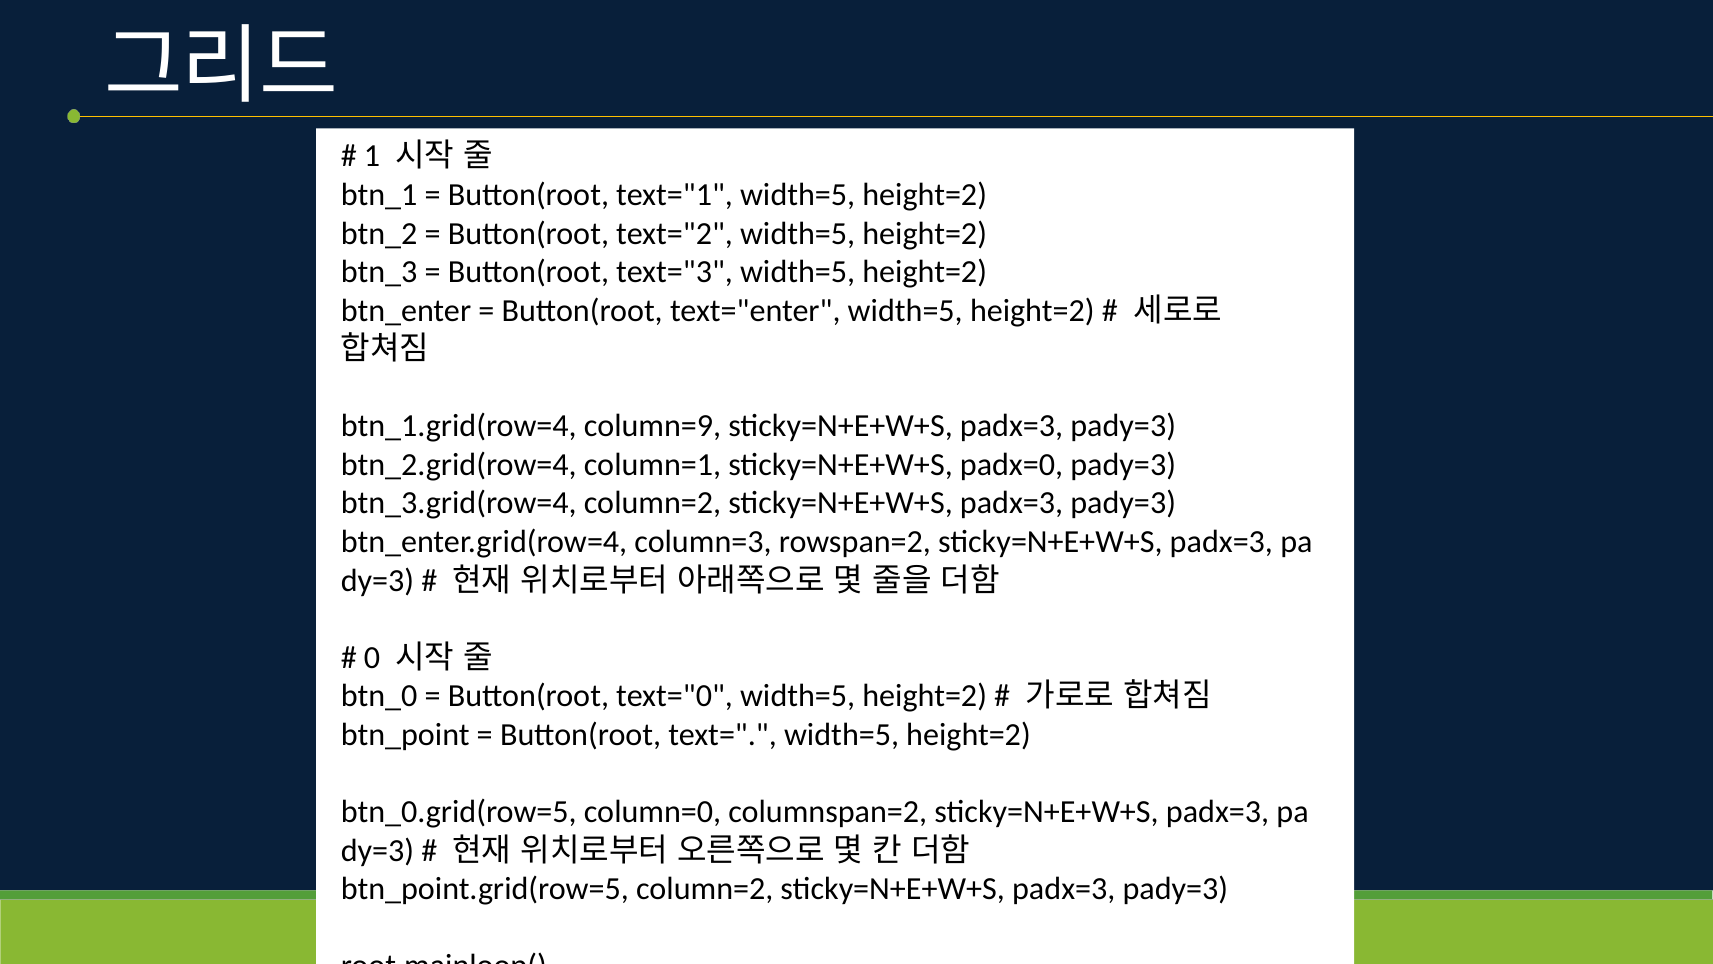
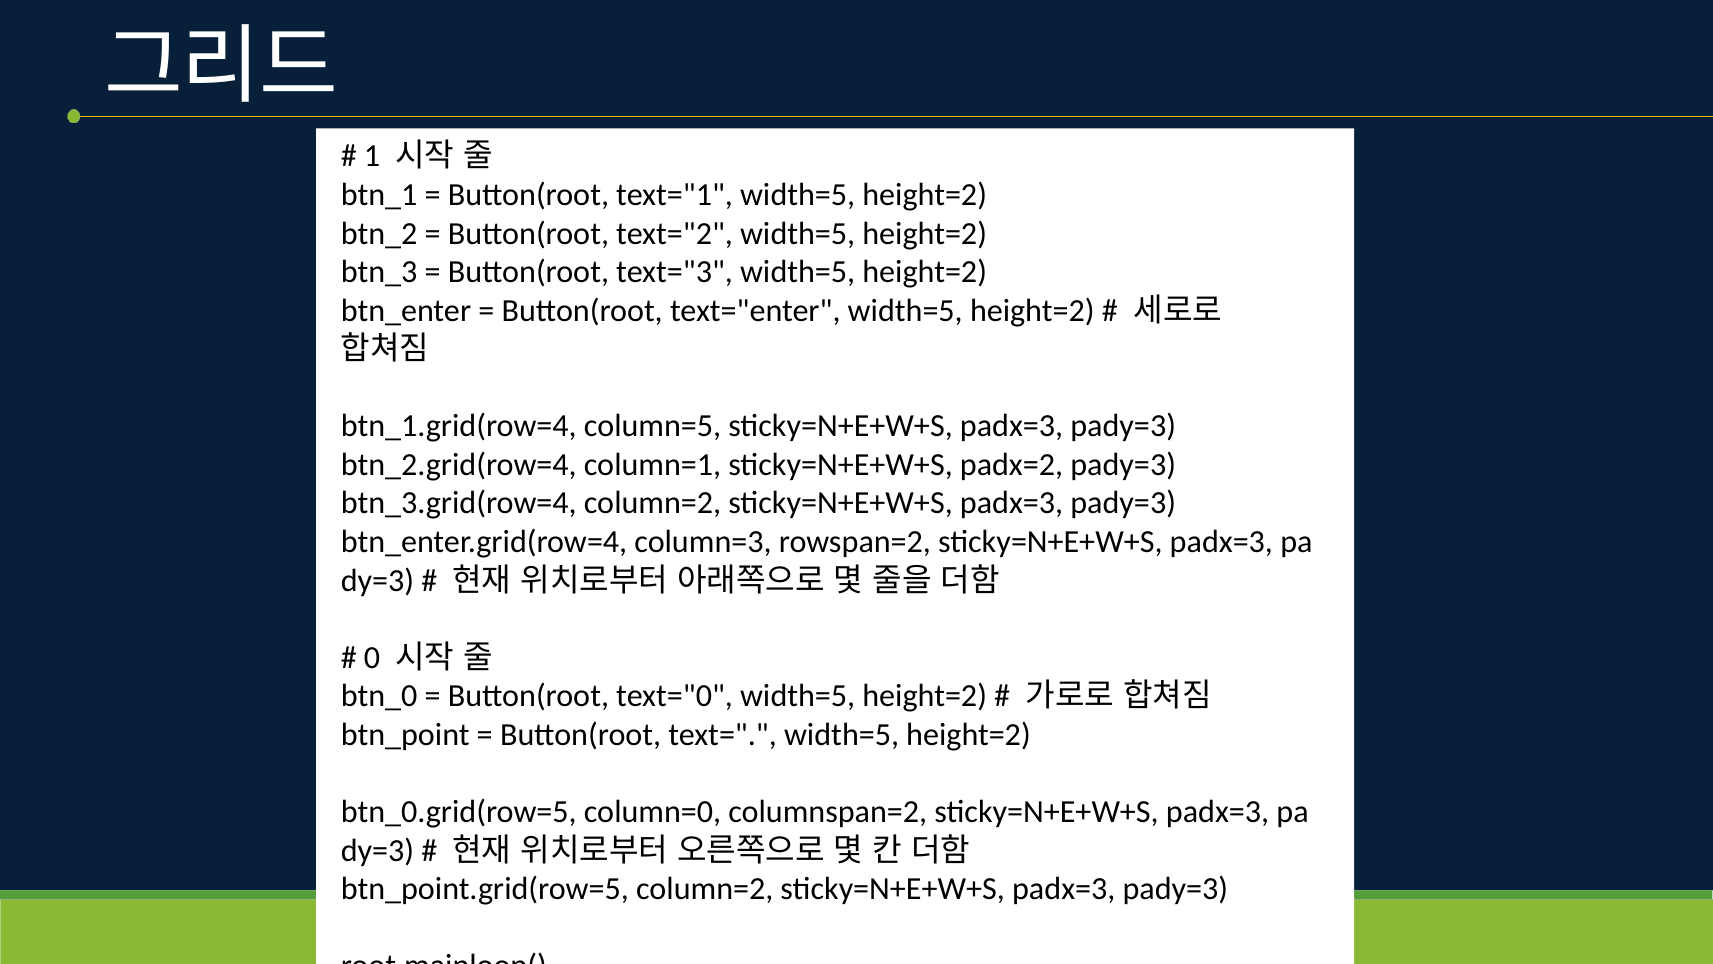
column=9: column=9 -> column=5
padx=0: padx=0 -> padx=2
